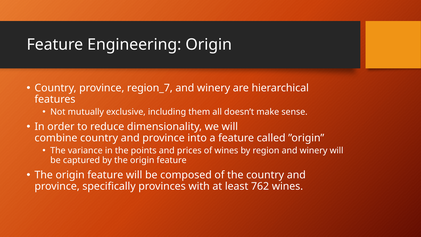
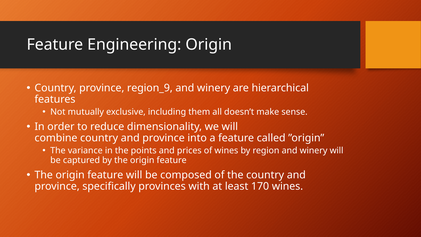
region_7: region_7 -> region_9
762: 762 -> 170
